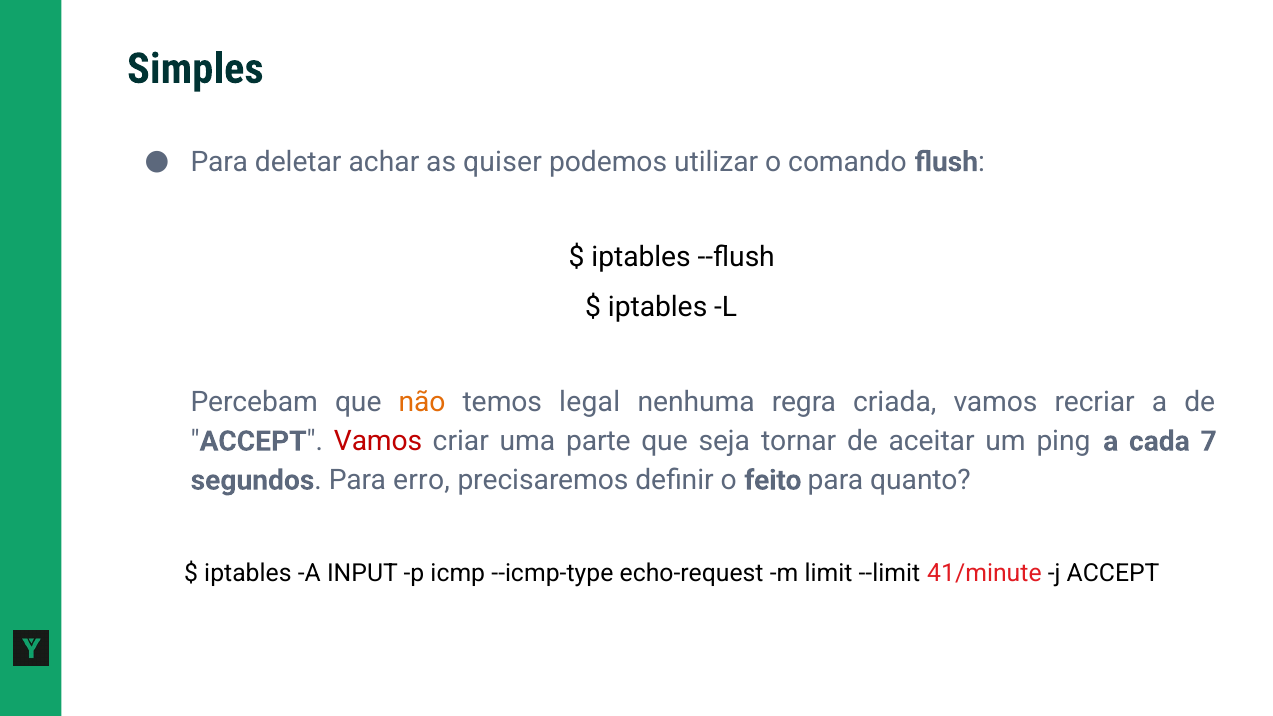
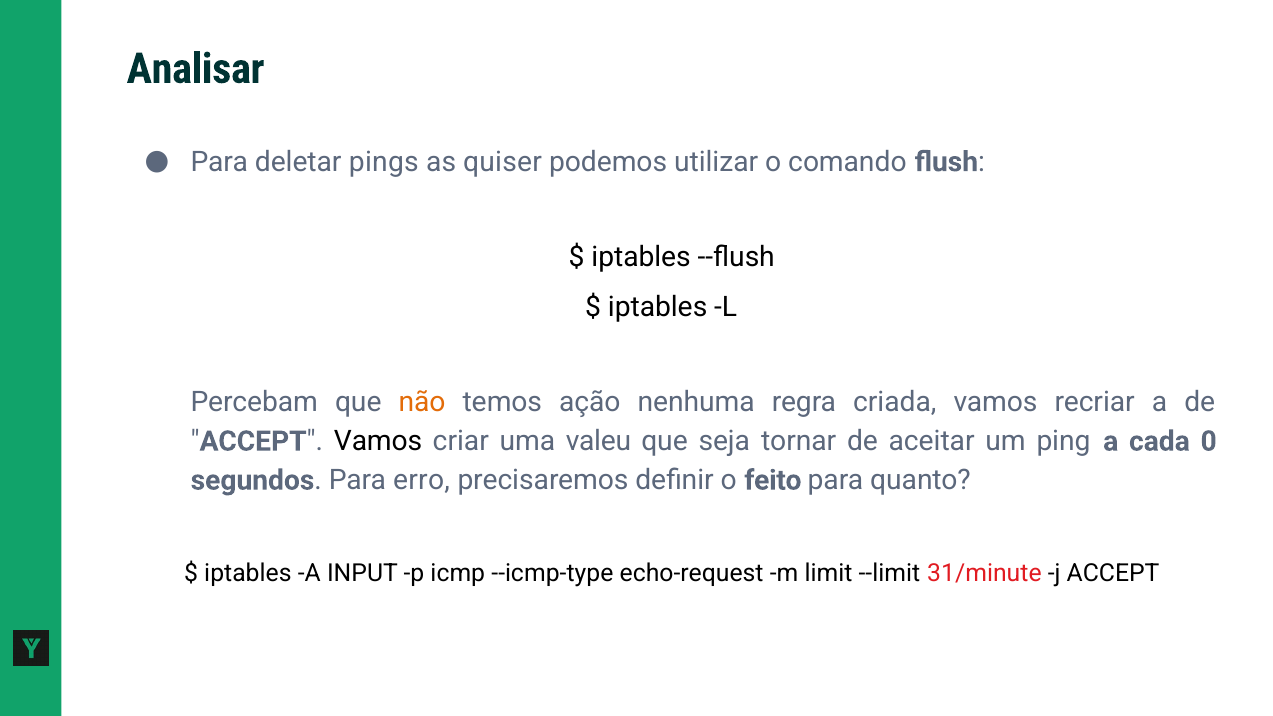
Simples: Simples -> Analisar
achar: achar -> pings
legal: legal -> ação
Vamos at (378, 441) colour: red -> black
parte: parte -> valeu
7: 7 -> 0
41/minute: 41/minute -> 31/minute
